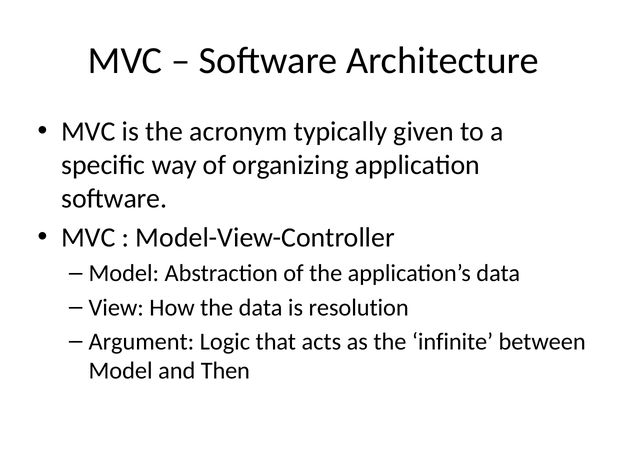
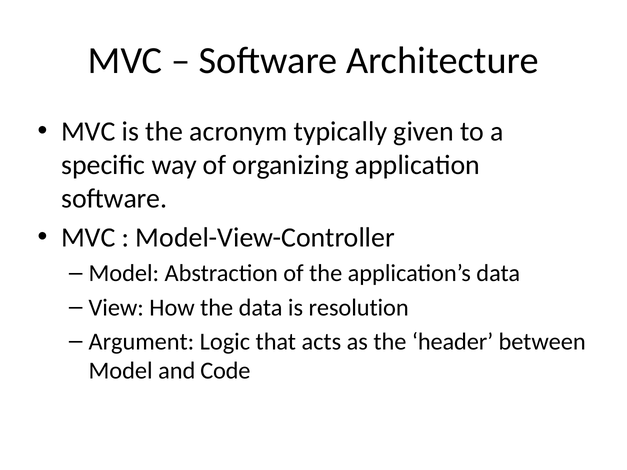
infinite: infinite -> header
Then: Then -> Code
